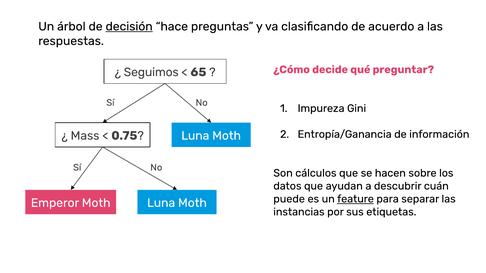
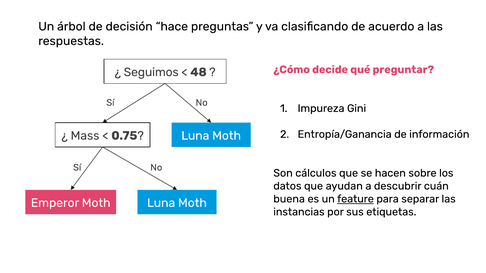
decisión underline: present -> none
65: 65 -> 48
puede: puede -> buena
